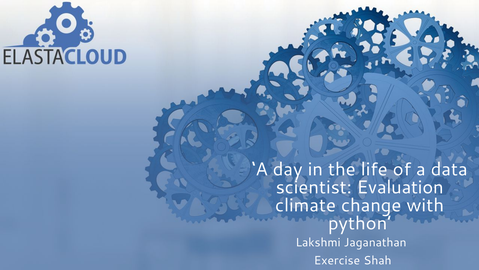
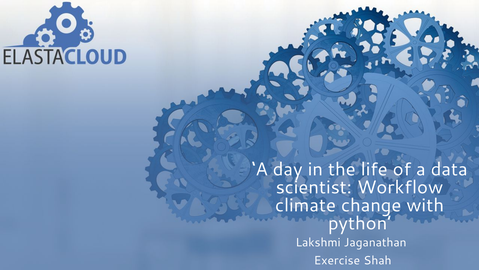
Evaluation: Evaluation -> Workflow
